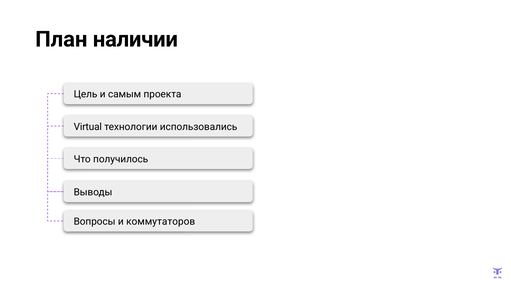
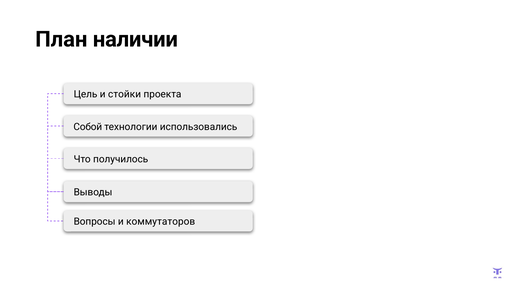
самым: самым -> стойки
Virtual: Virtual -> Собой
